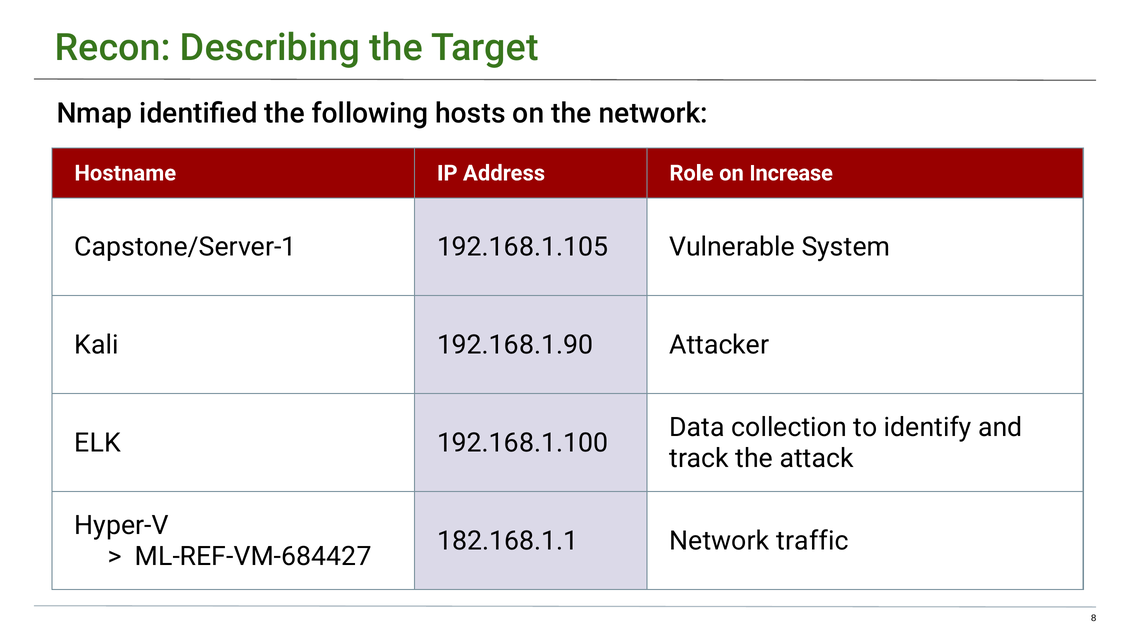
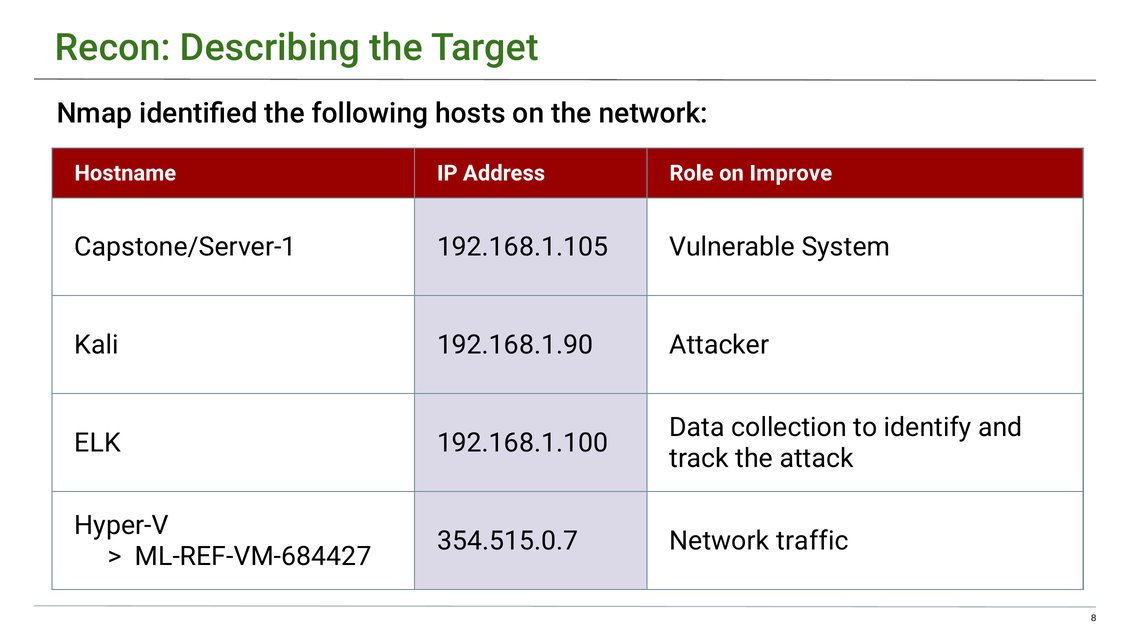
Increase: Increase -> Improve
182.168.1.1: 182.168.1.1 -> 354.515.0.7
